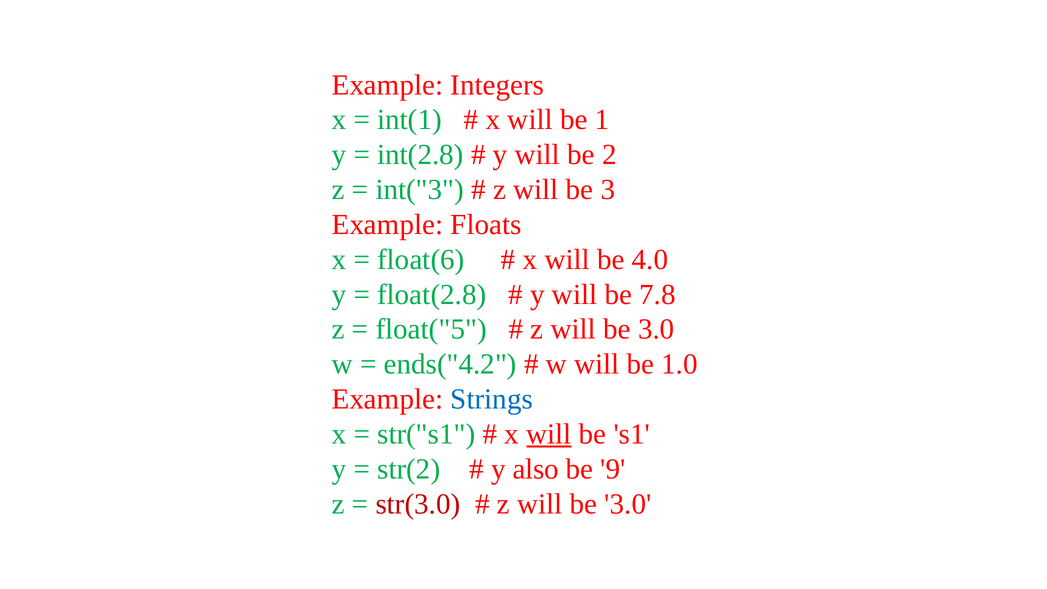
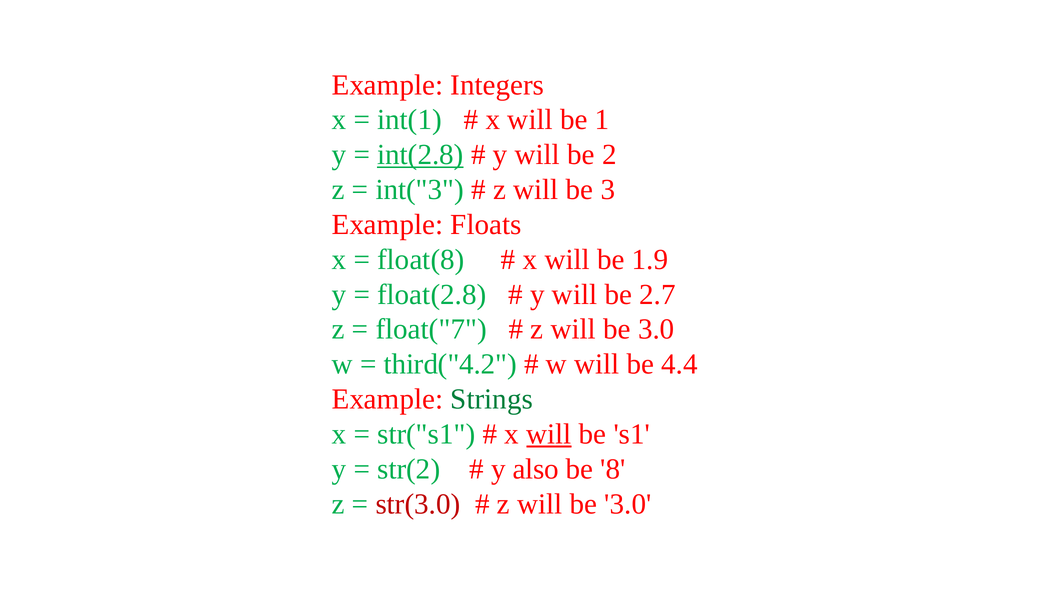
int(2.8 underline: none -> present
float(6: float(6 -> float(8
4.0: 4.0 -> 1.9
7.8: 7.8 -> 2.7
float("5: float("5 -> float("7
ends("4.2: ends("4.2 -> third("4.2
1.0: 1.0 -> 4.4
Strings colour: blue -> green
9: 9 -> 8
